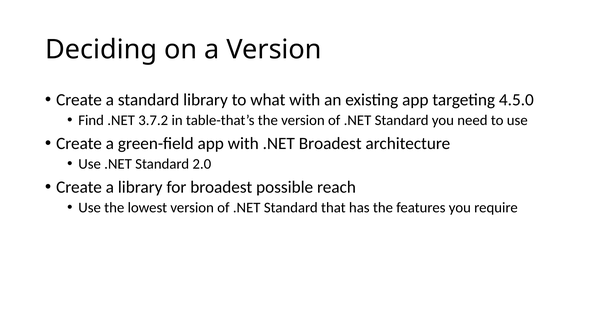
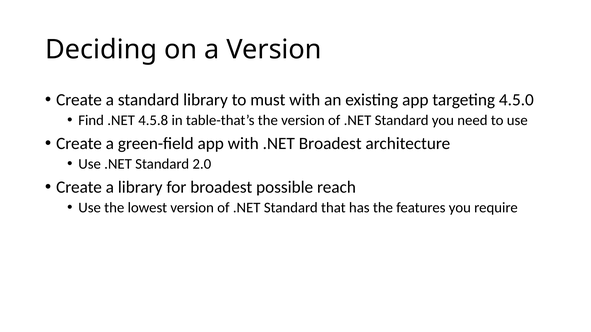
what: what -> must
3.7.2: 3.7.2 -> 4.5.8
